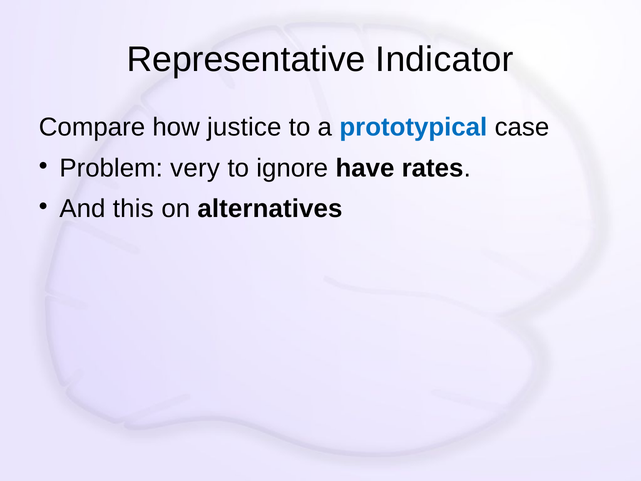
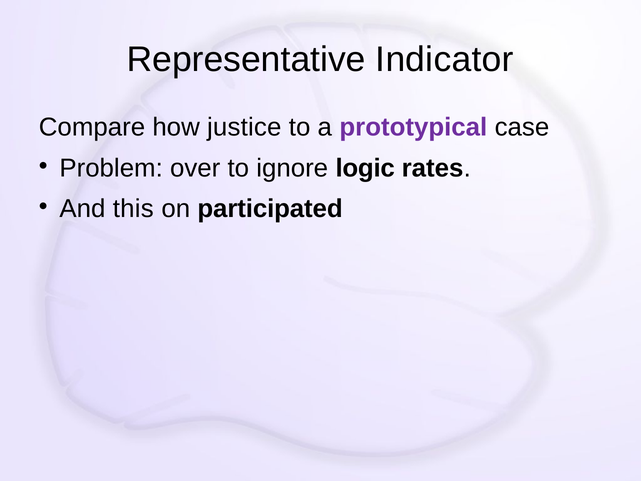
prototypical colour: blue -> purple
very: very -> over
have: have -> logic
alternatives: alternatives -> participated
